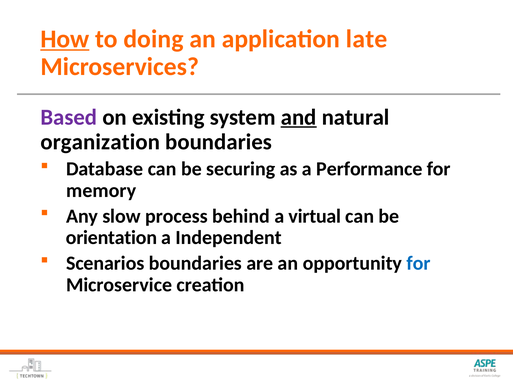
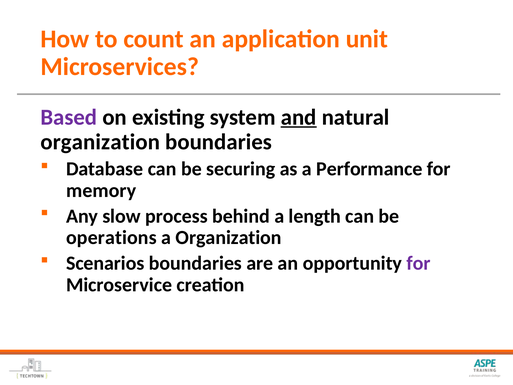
How underline: present -> none
doing: doing -> count
late: late -> unit
virtual: virtual -> length
orientation: orientation -> operations
a Independent: Independent -> Organization
for at (419, 263) colour: blue -> purple
